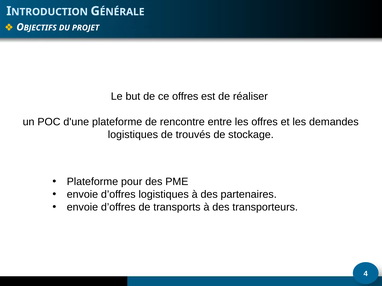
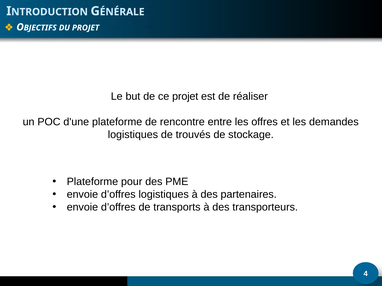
ce offres: offres -> projet
